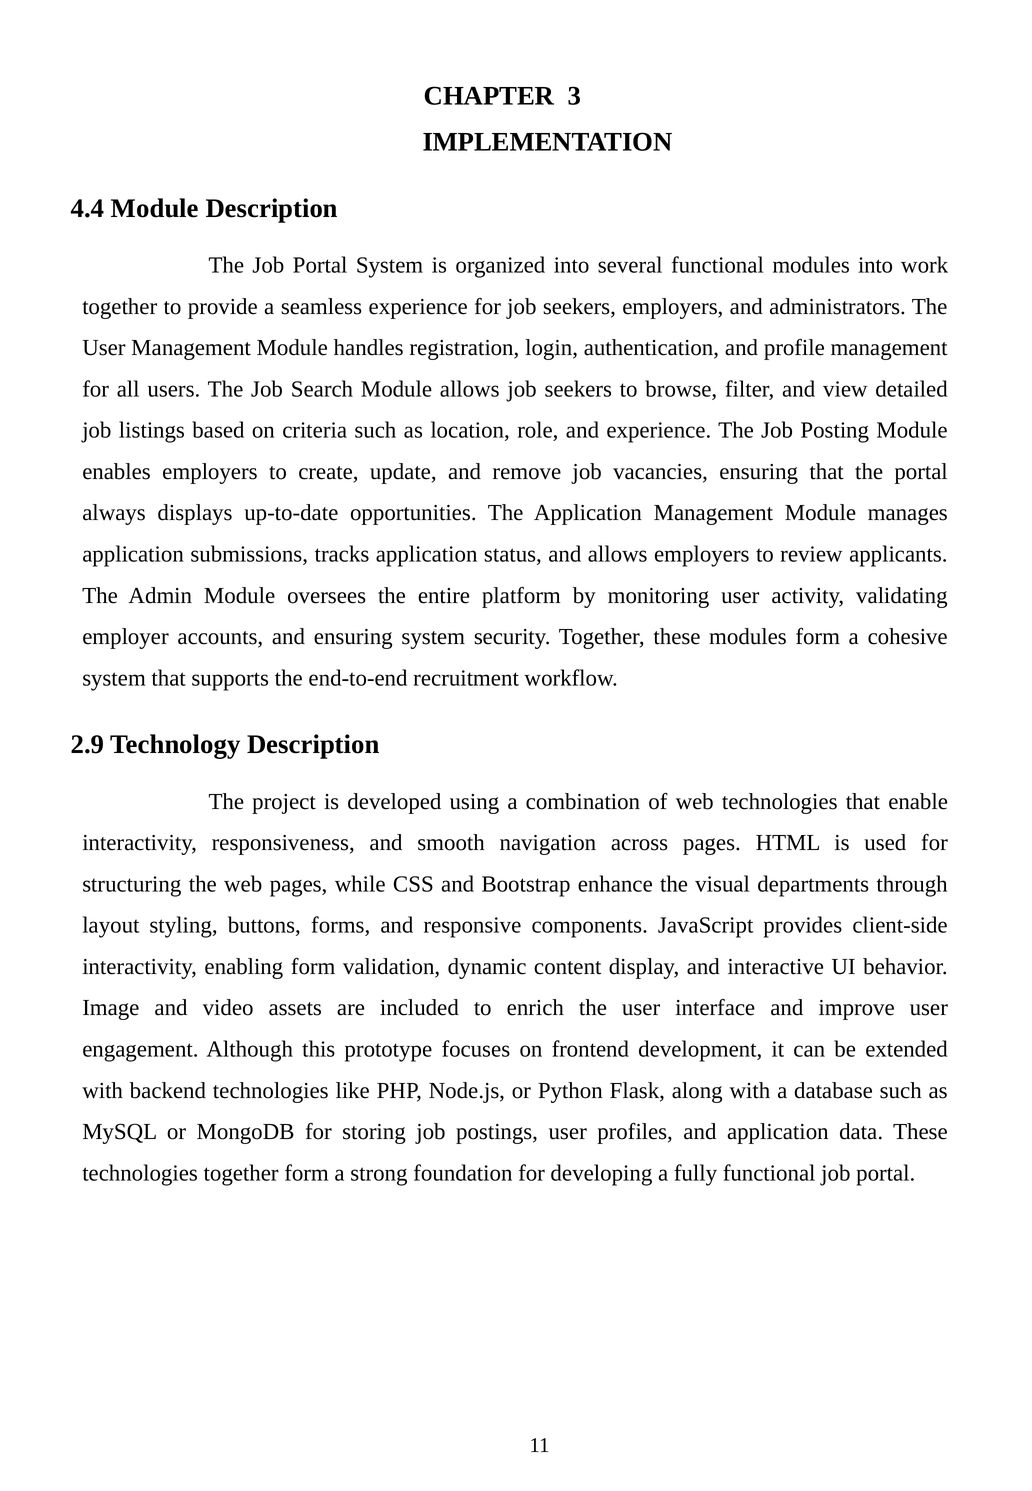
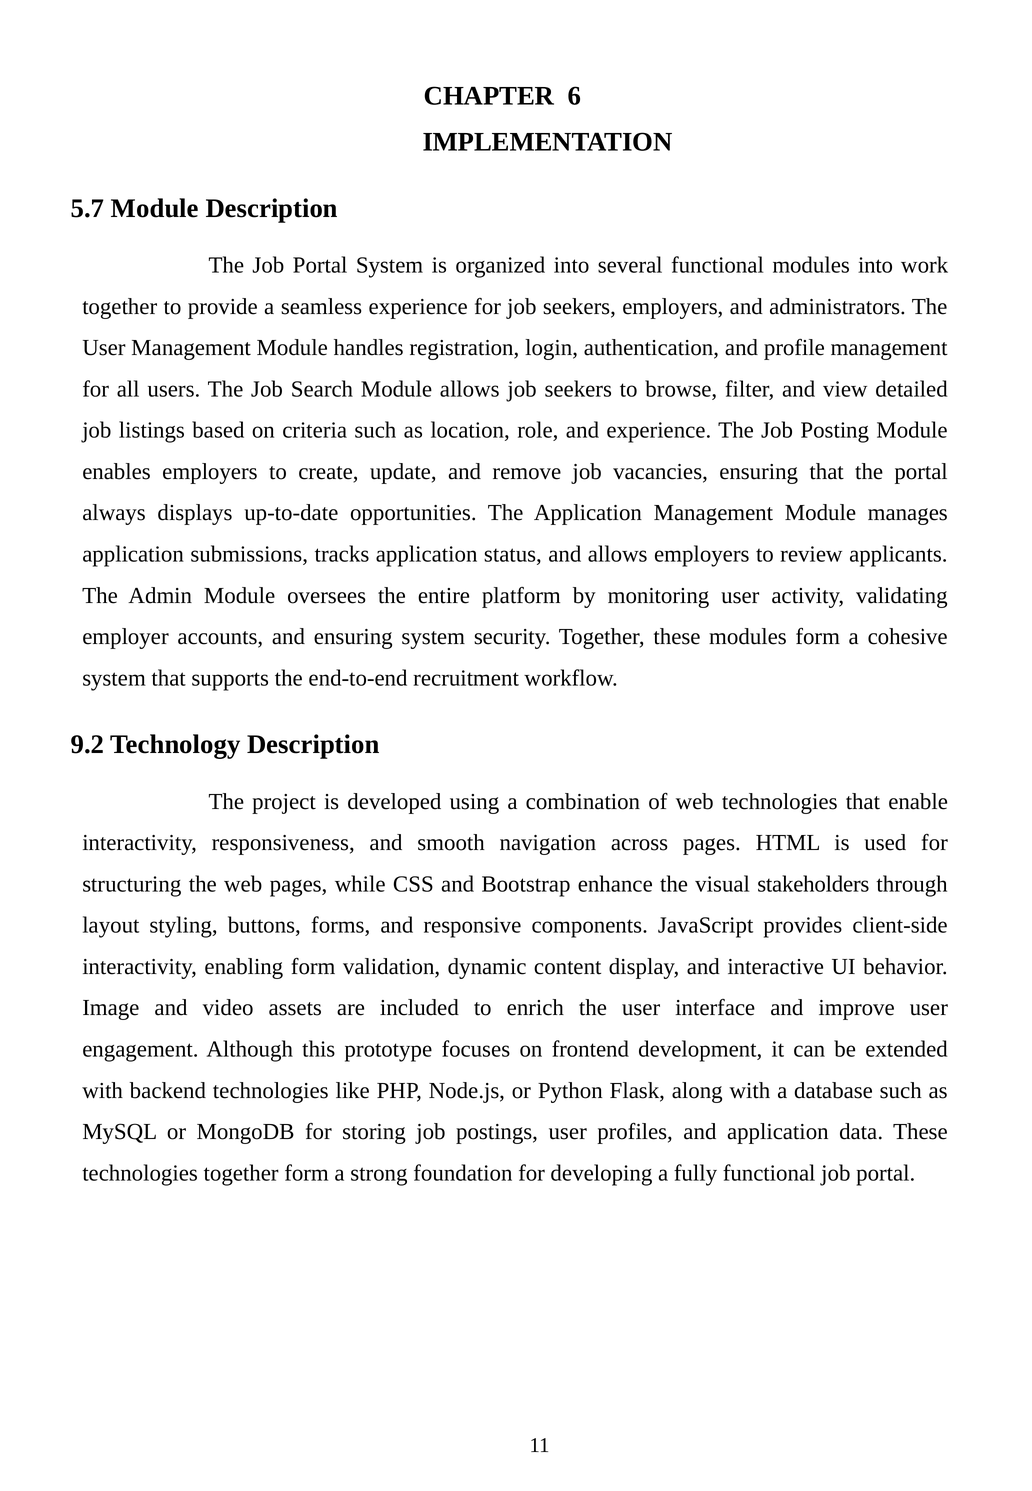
3: 3 -> 6
4.4: 4.4 -> 5.7
2.9: 2.9 -> 9.2
departments: departments -> stakeholders
